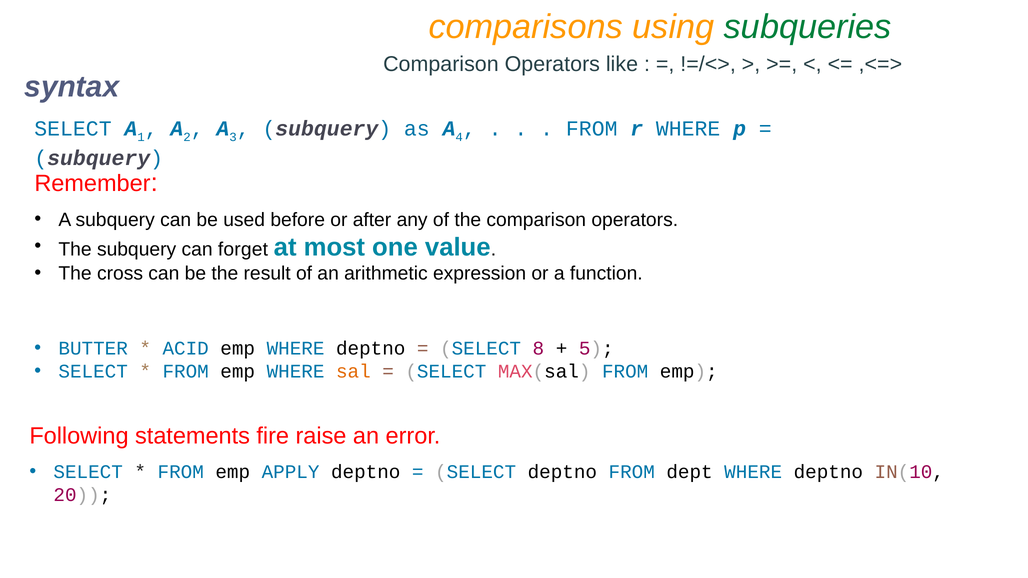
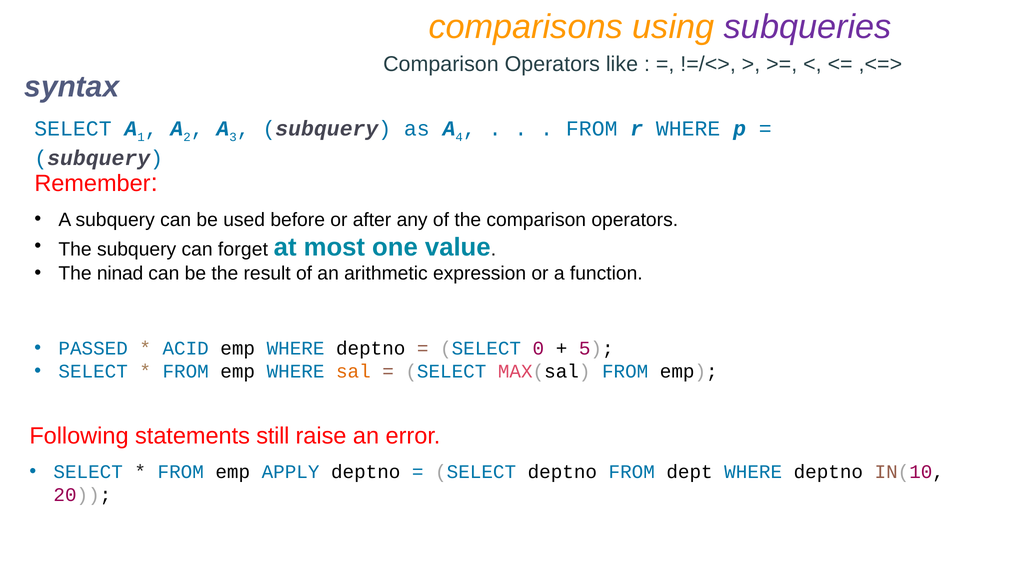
subqueries colour: green -> purple
cross: cross -> ninad
BUTTER: BUTTER -> PASSED
8: 8 -> 0
fire: fire -> still
